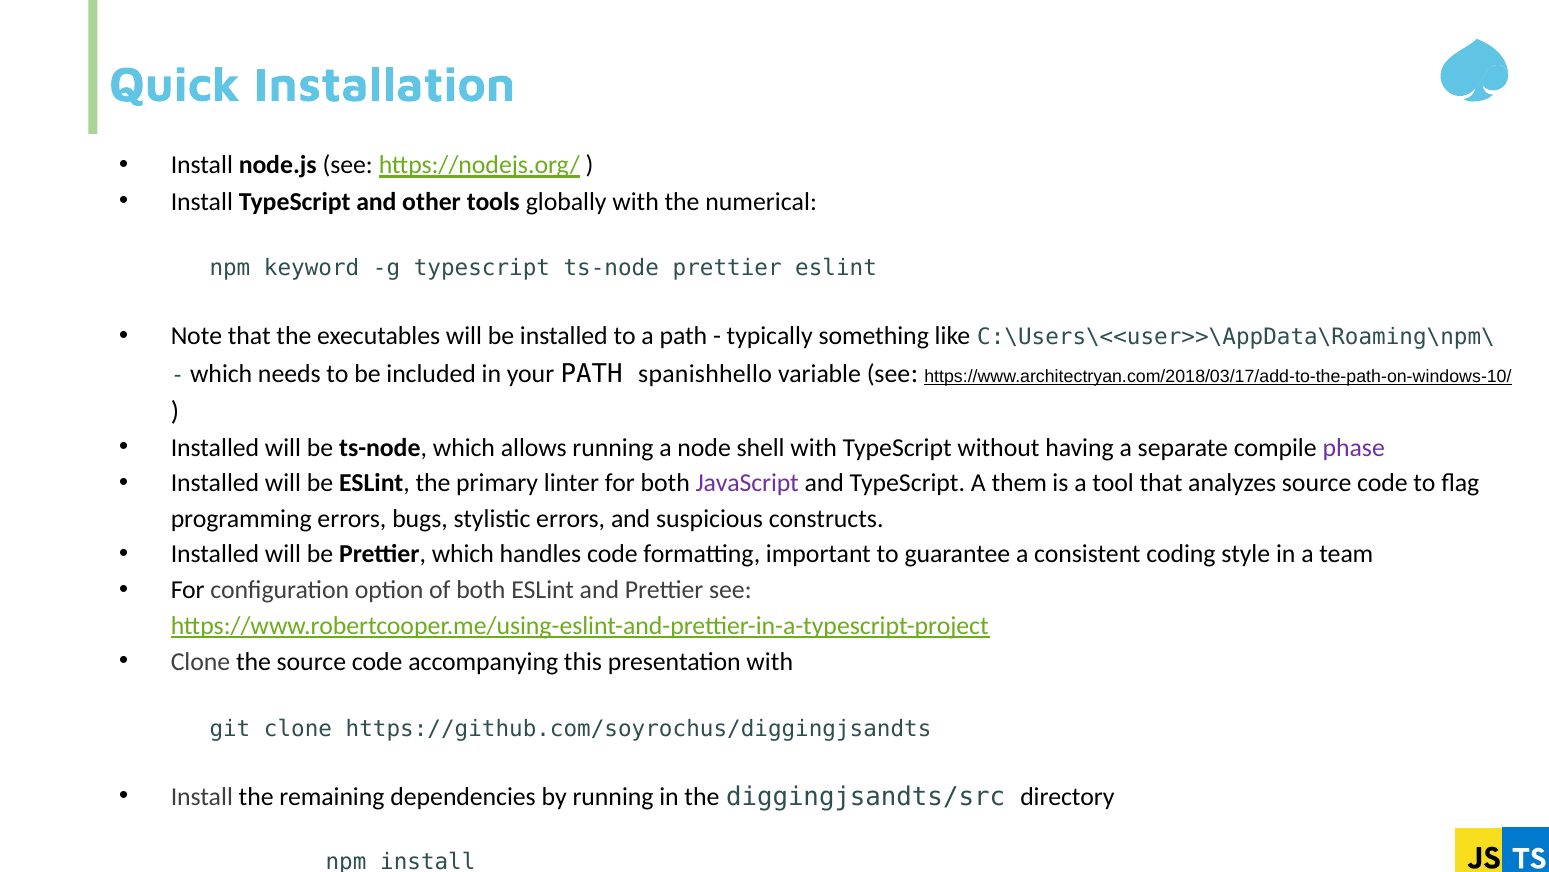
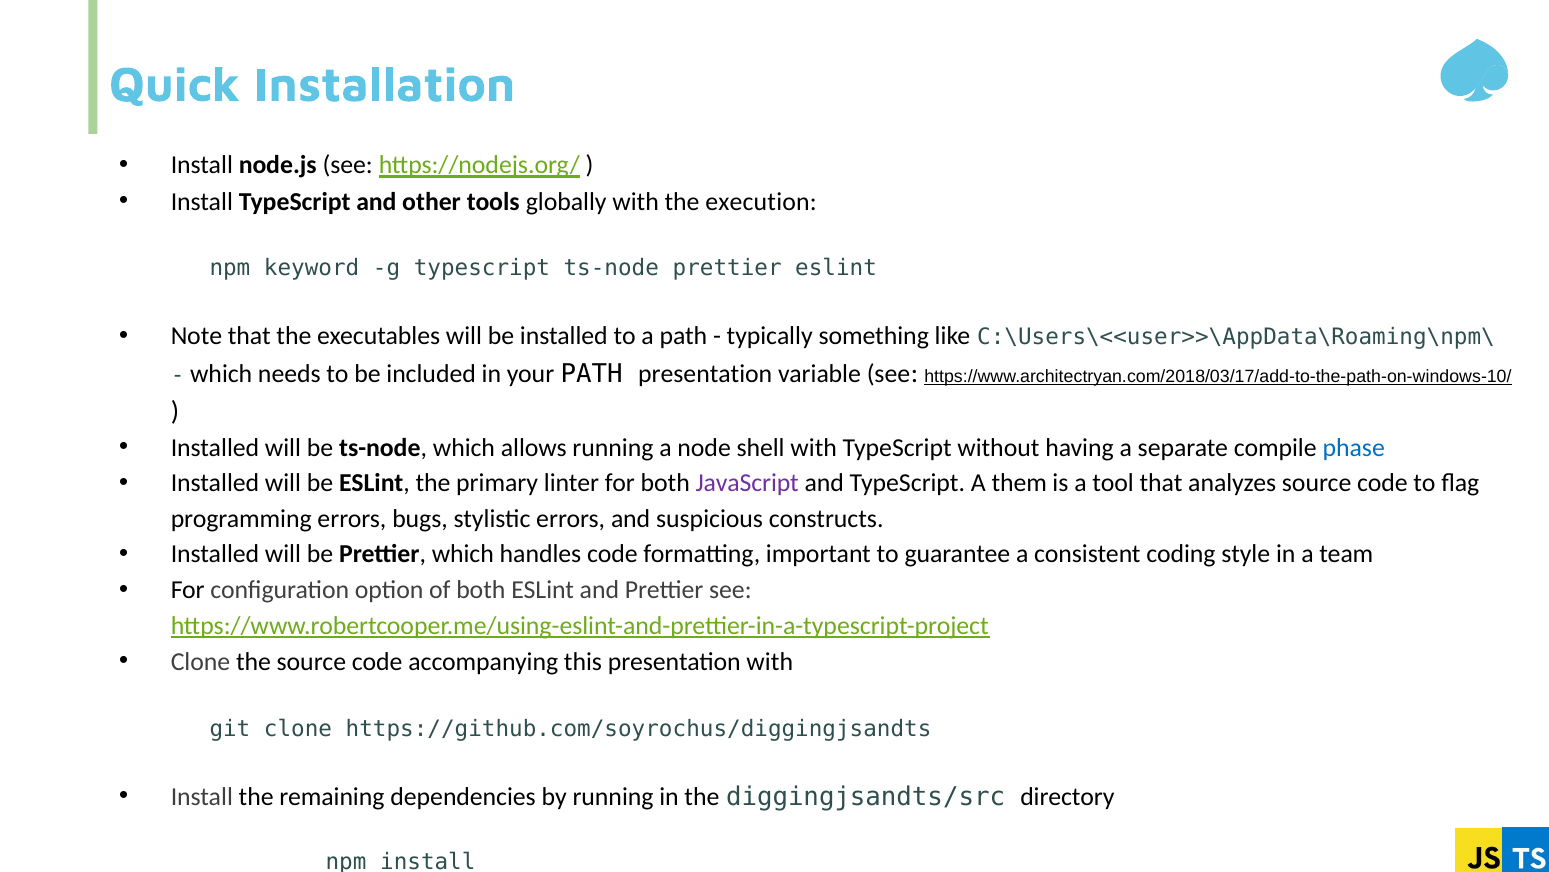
numerical: numerical -> execution
PATH spanishhello: spanishhello -> presentation
phase colour: purple -> blue
